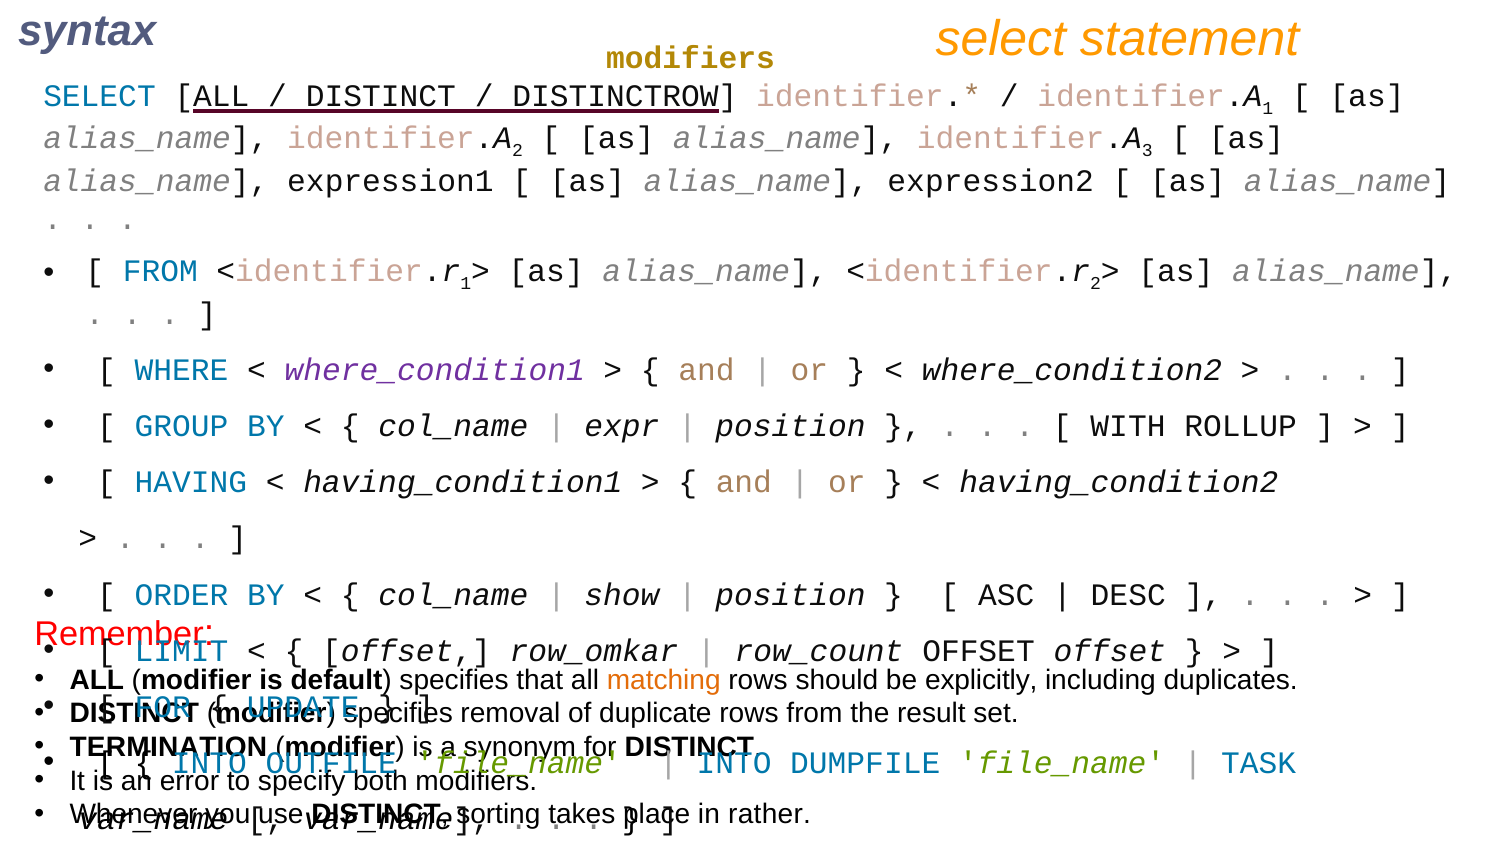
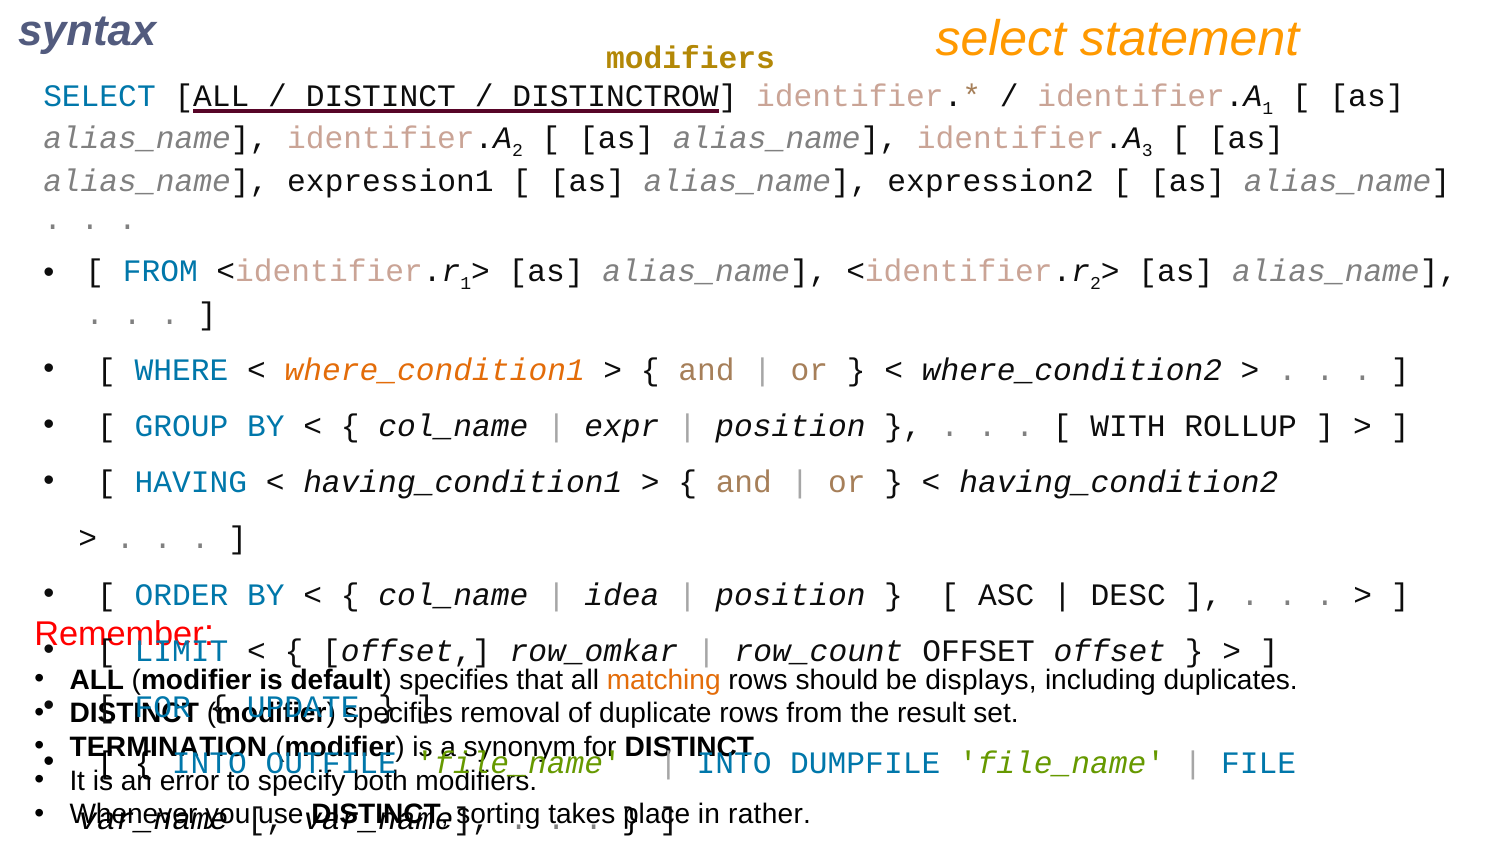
where_condition1 colour: purple -> orange
show: show -> idea
explicitly: explicitly -> displays
TASK: TASK -> FILE
